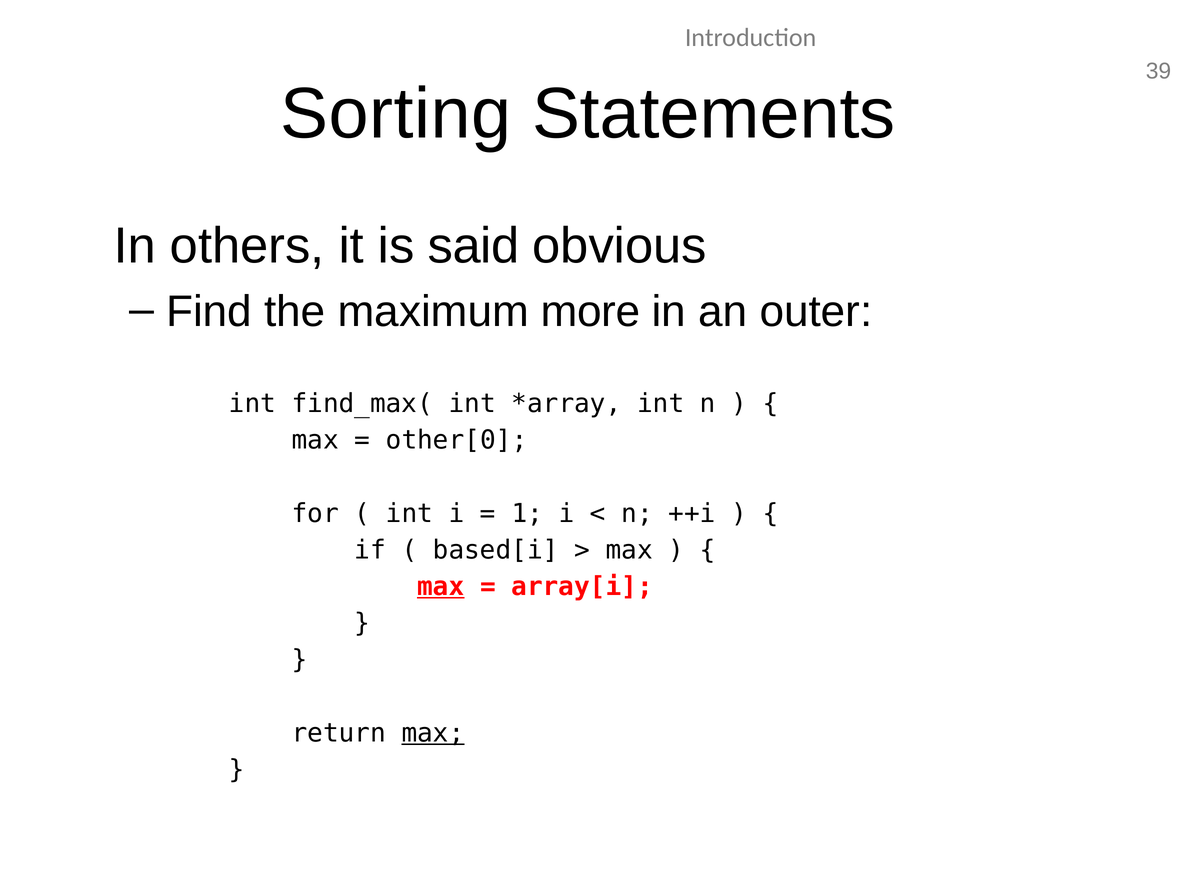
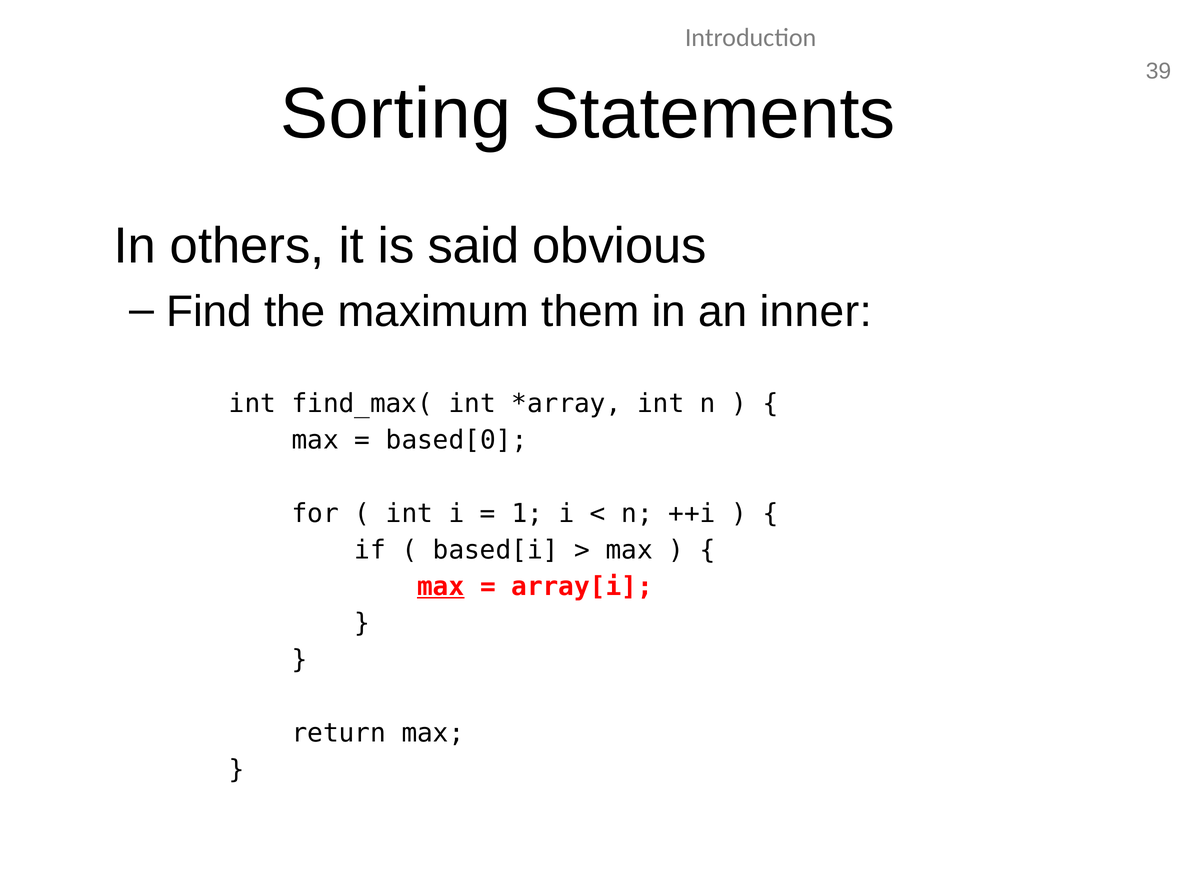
more: more -> them
outer: outer -> inner
other[0: other[0 -> based[0
max at (433, 733) underline: present -> none
